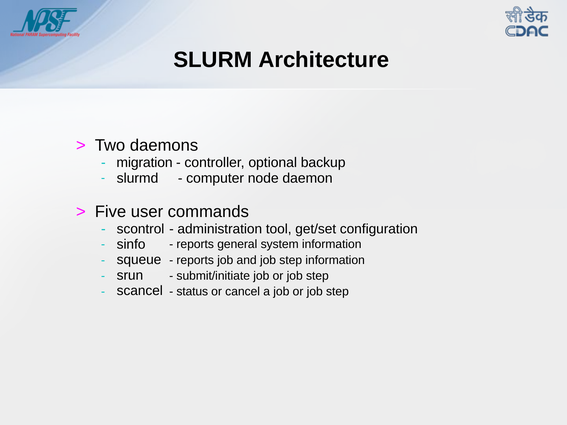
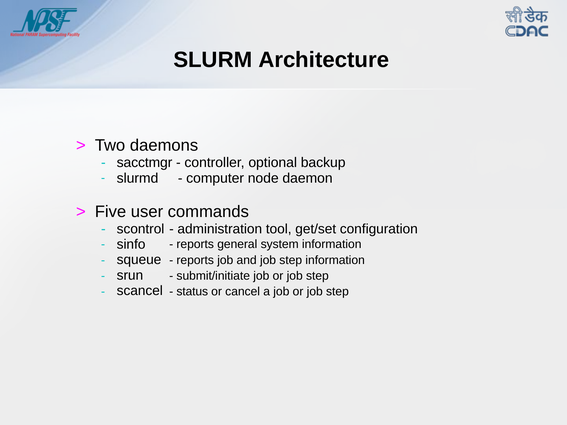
migration: migration -> sacctmgr
